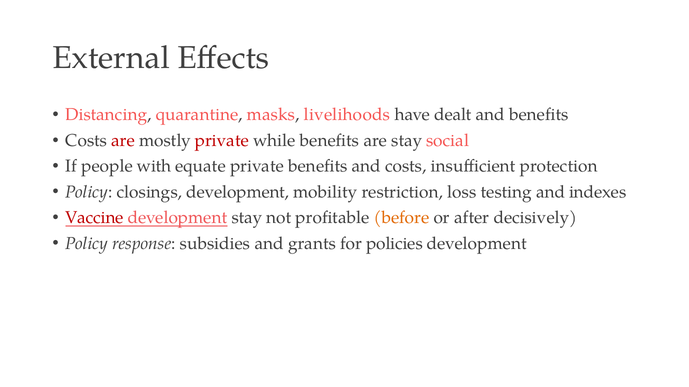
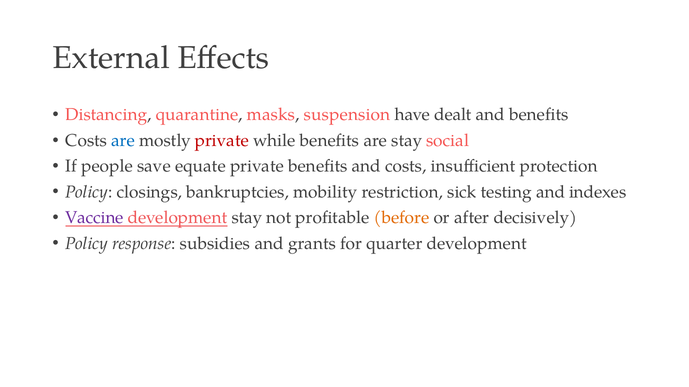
livelihoods: livelihoods -> suspension
are at (123, 141) colour: red -> blue
with: with -> save
closings development: development -> bankruptcies
loss: loss -> sick
Vaccine colour: red -> purple
policies: policies -> quarter
